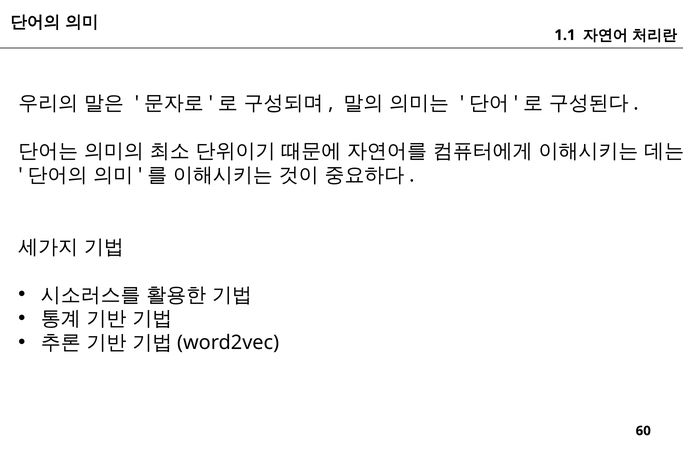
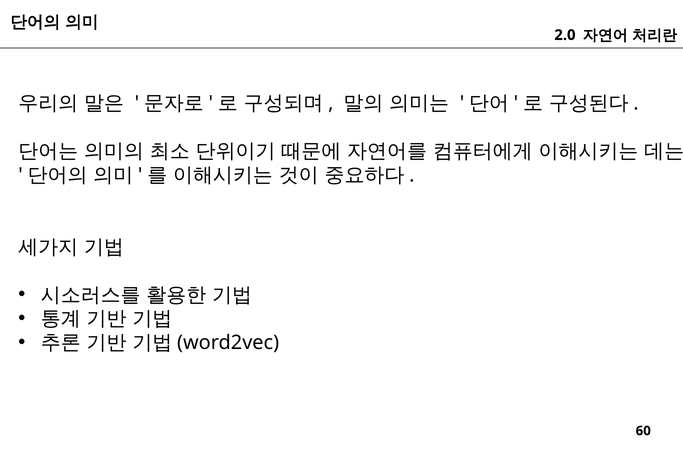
1.1: 1.1 -> 2.0
